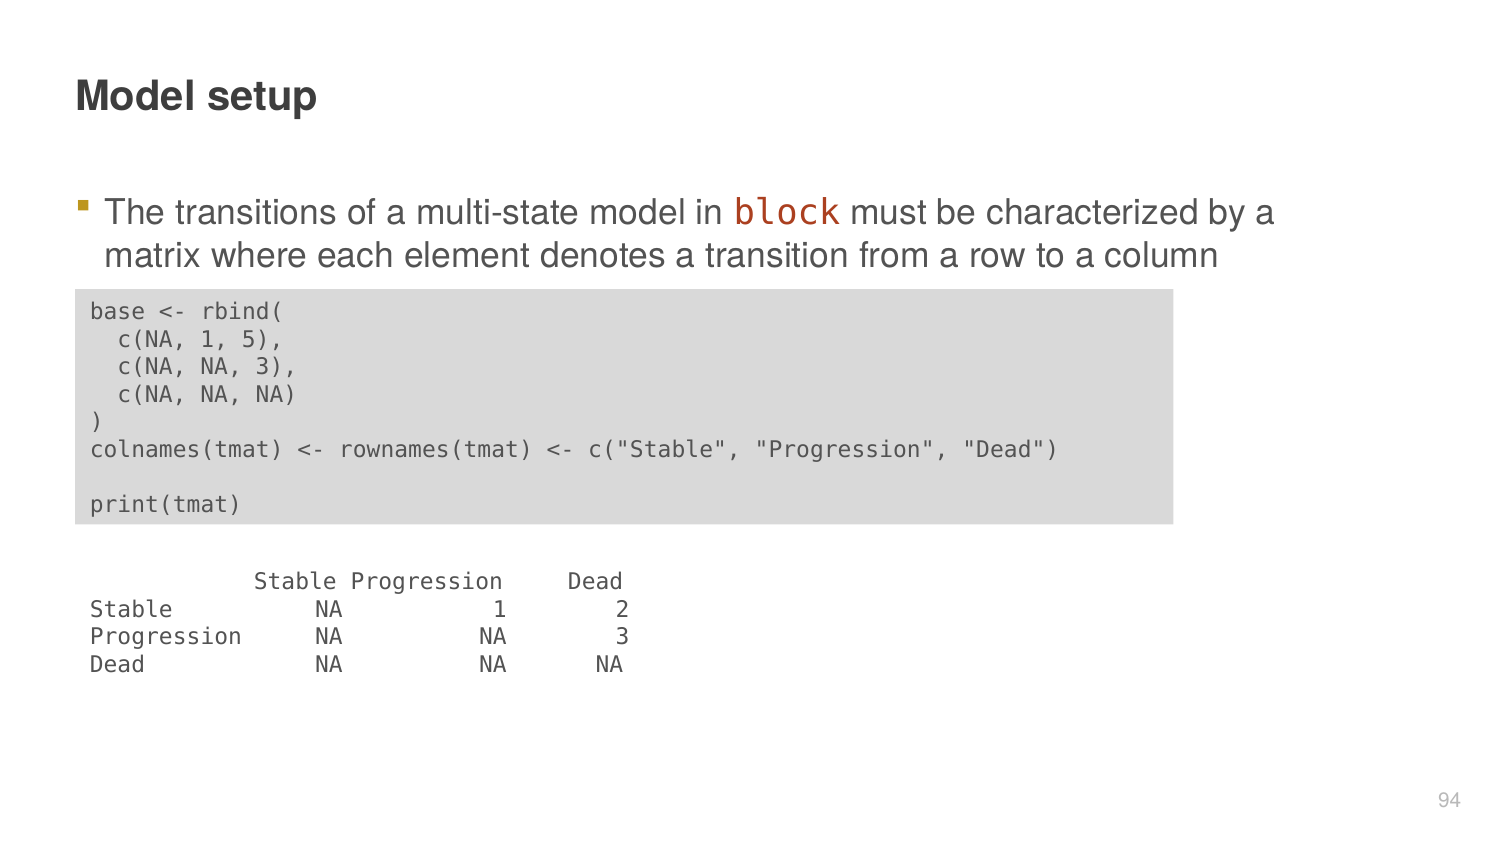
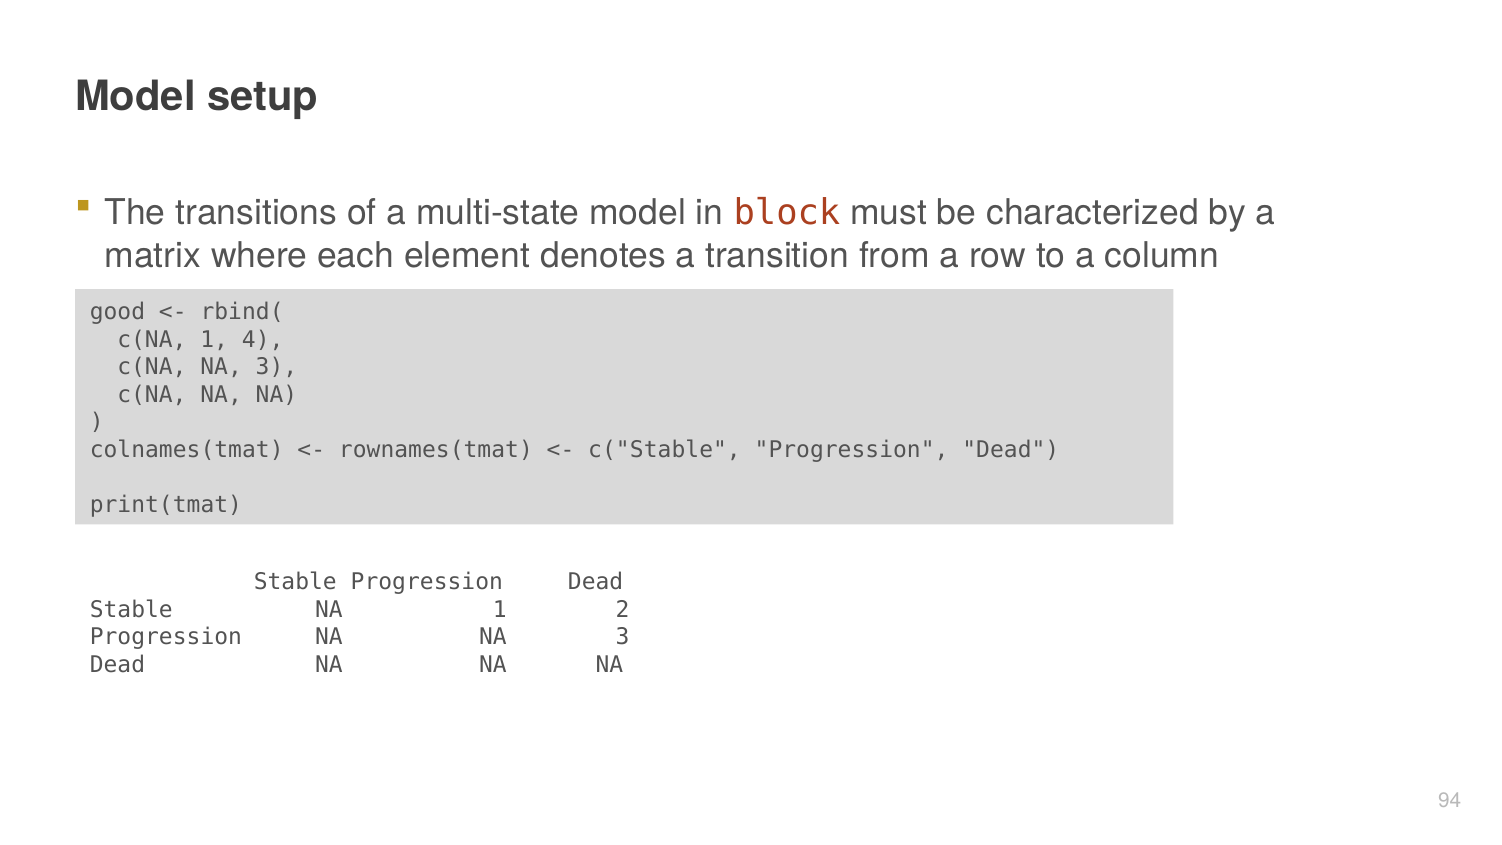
base: base -> good
5: 5 -> 4
